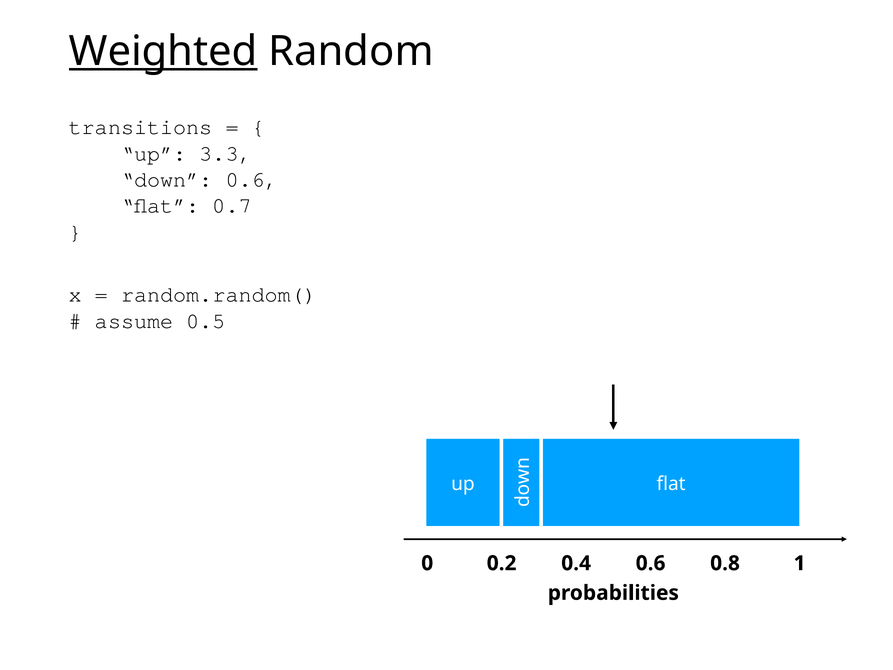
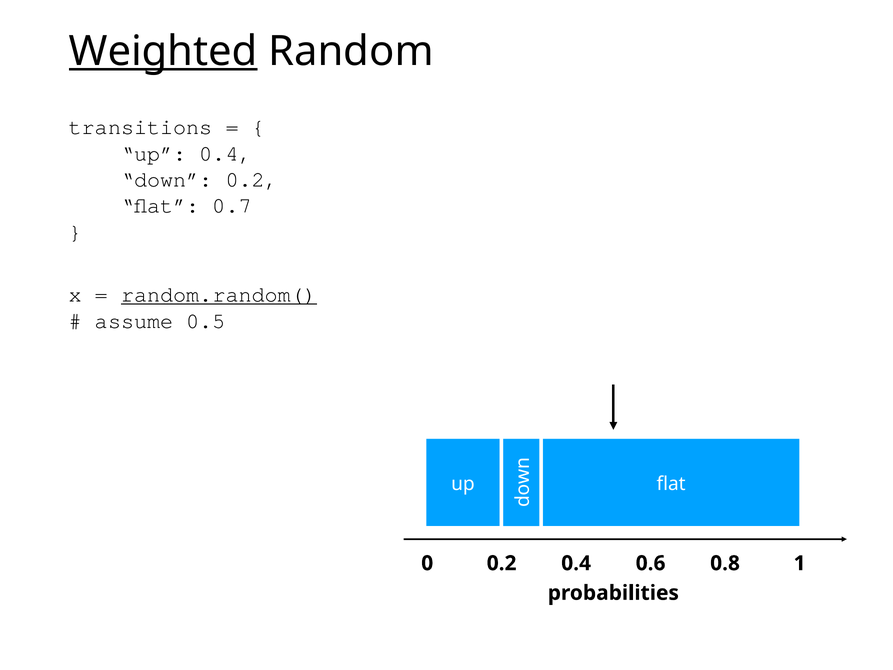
up 3.3: 3.3 -> 0.4
down 0.6: 0.6 -> 0.2
random.random( underline: none -> present
